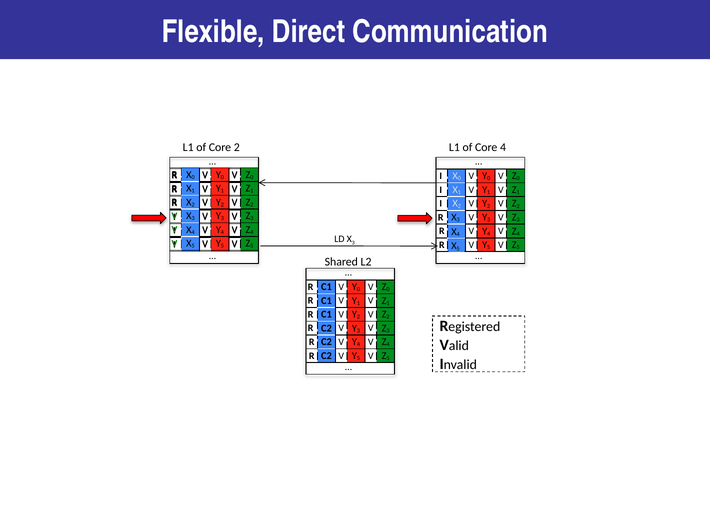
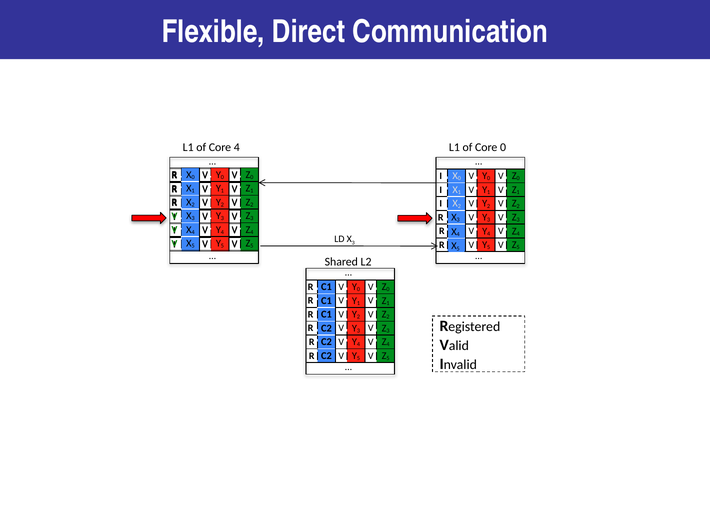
Core 2: 2 -> 4
Core 4: 4 -> 0
